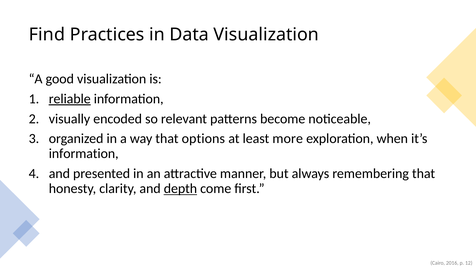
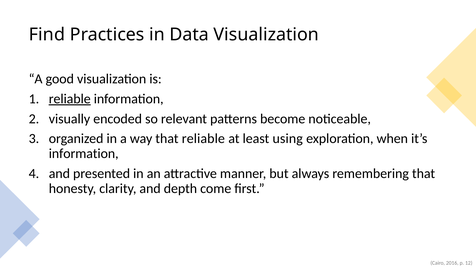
that options: options -> reliable
more: more -> using
depth underline: present -> none
